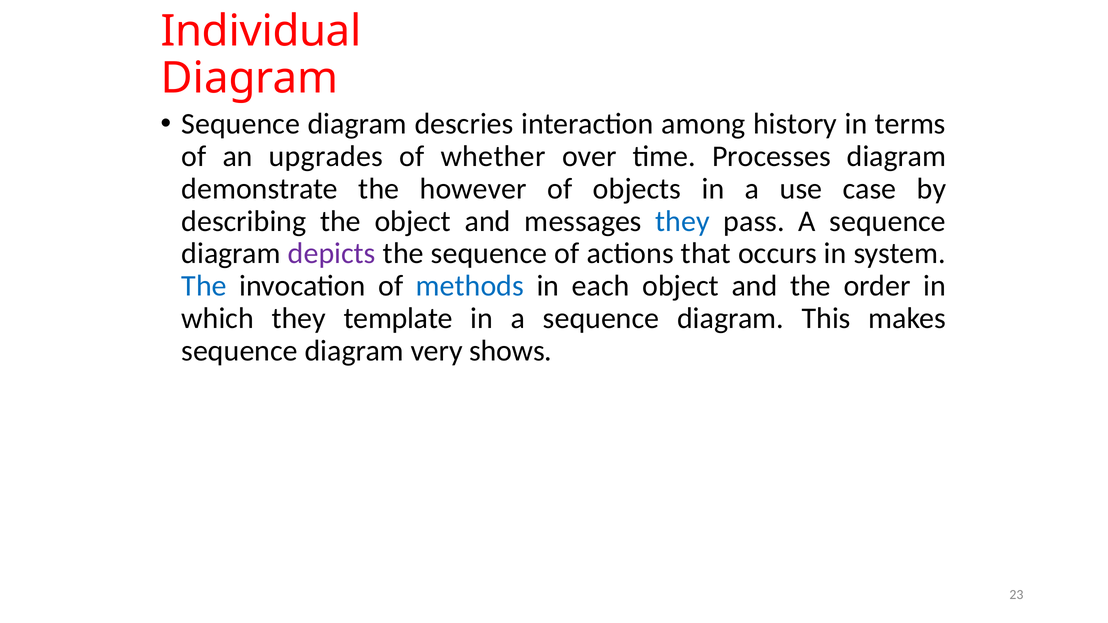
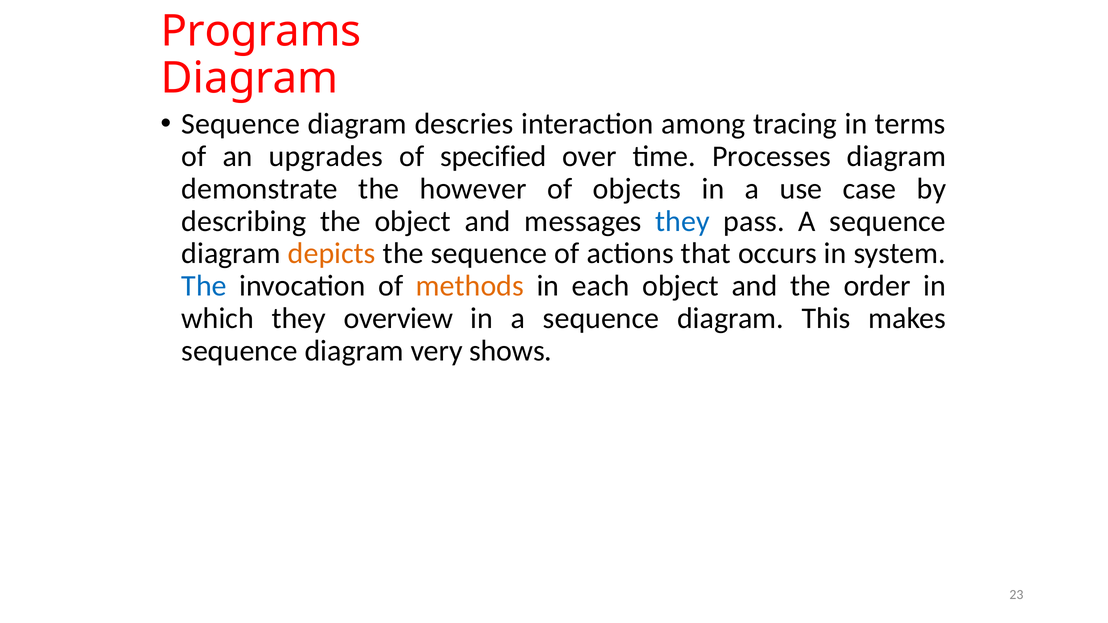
Individual: Individual -> Programs
history: history -> tracing
whether: whether -> specified
depicts colour: purple -> orange
methods colour: blue -> orange
template: template -> overview
